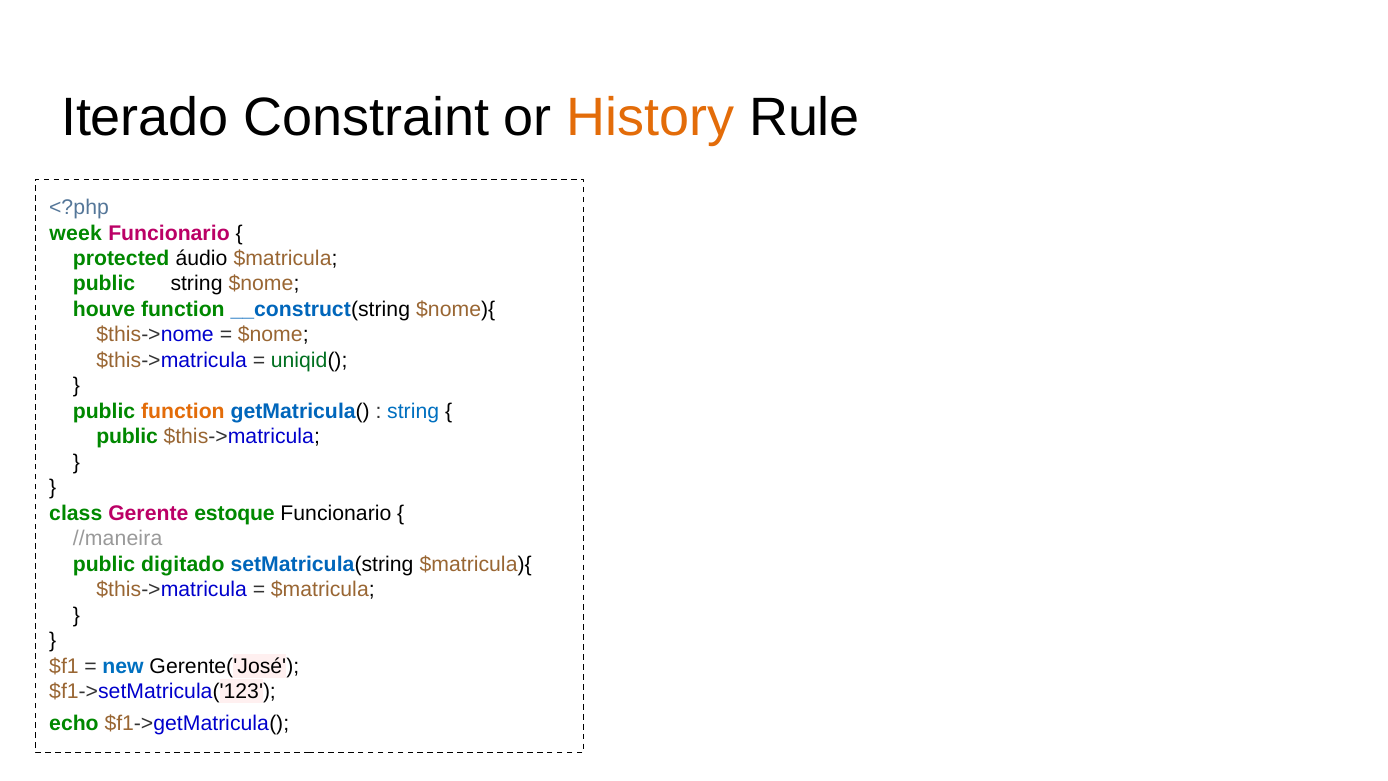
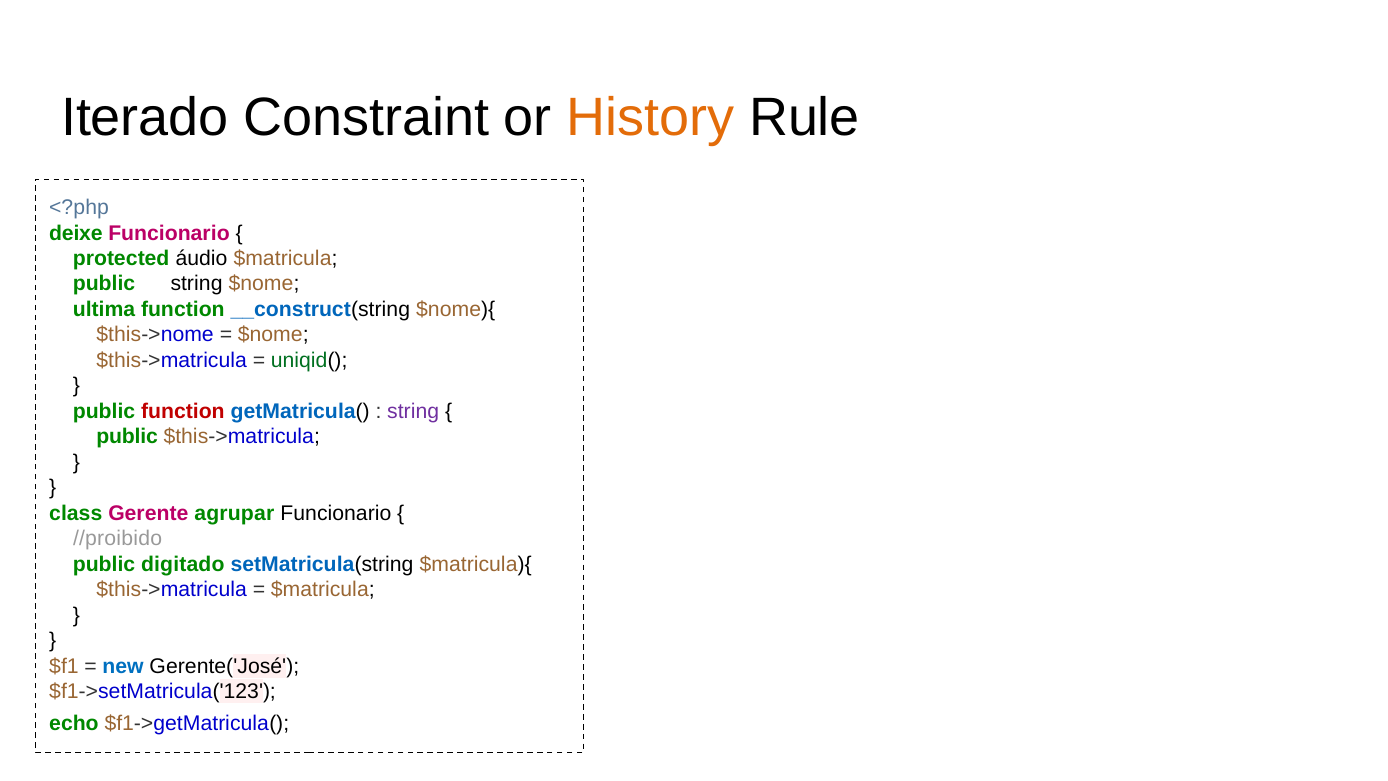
week: week -> deixe
houve: houve -> ultima
function at (183, 411) colour: orange -> red
string at (413, 411) colour: blue -> purple
estoque: estoque -> agrupar
//maneira: //maneira -> //proibido
